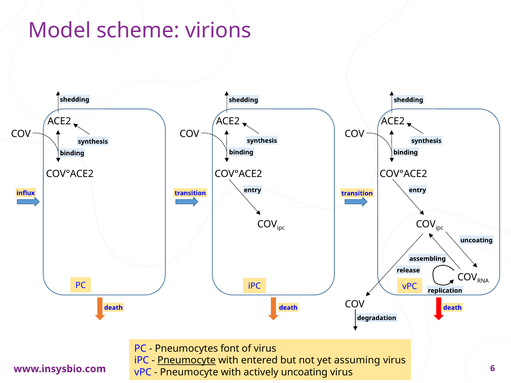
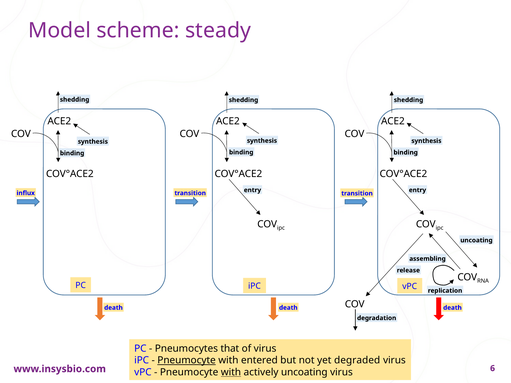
virions: virions -> steady
font: font -> that
assuming: assuming -> degraded
with at (231, 372) underline: none -> present
